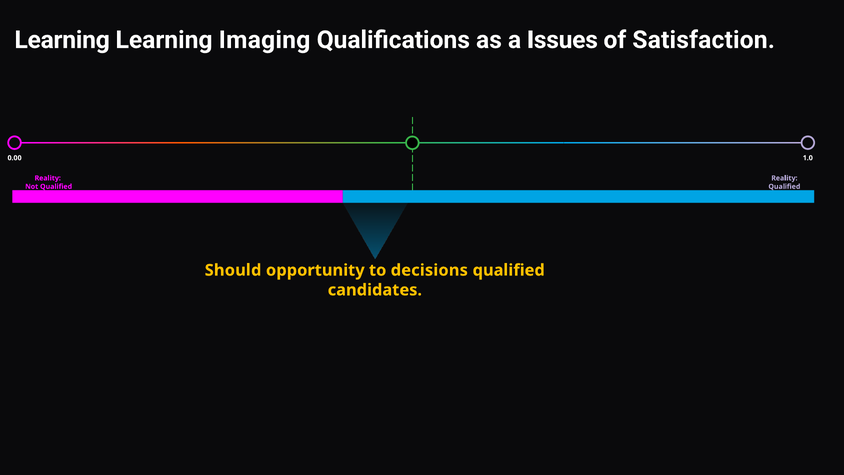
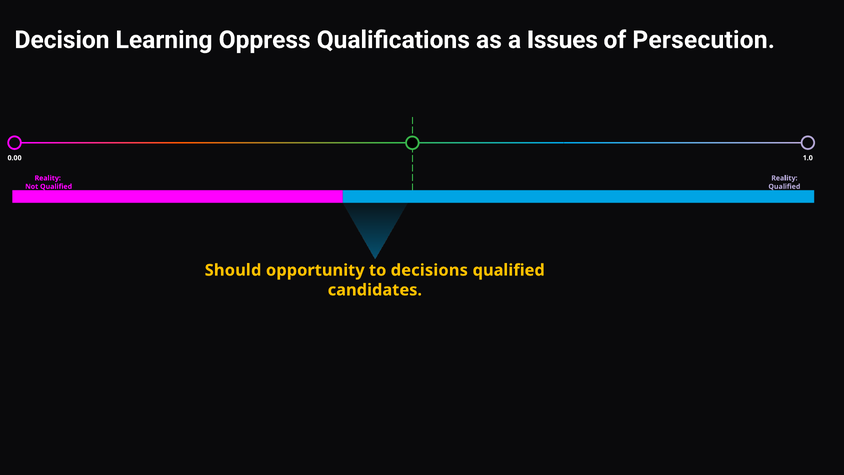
Learning at (62, 40): Learning -> Decision
Imaging: Imaging -> Oppress
Satisfaction: Satisfaction -> Persecution
